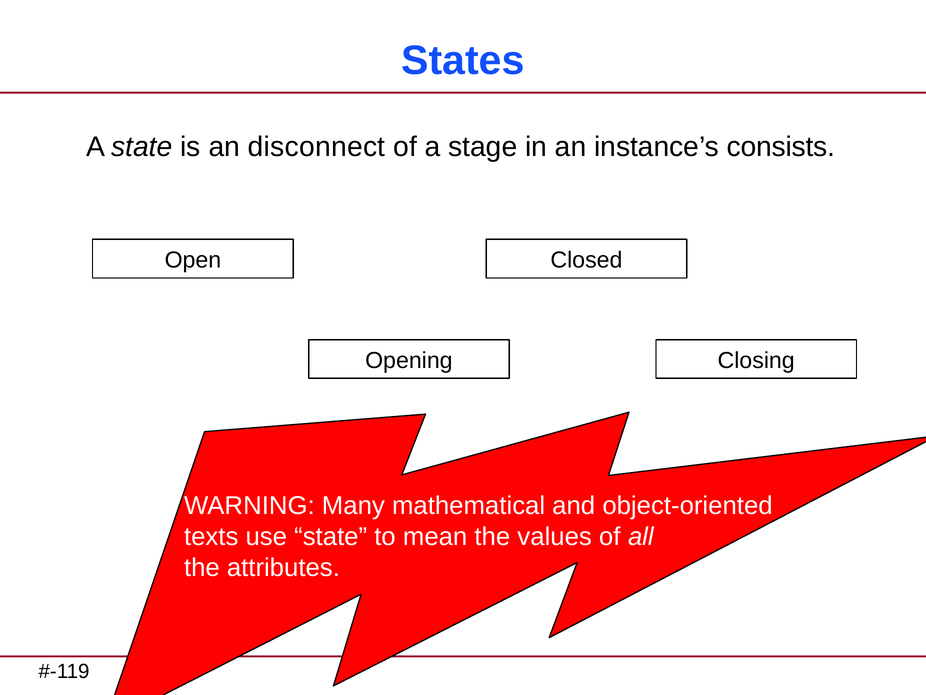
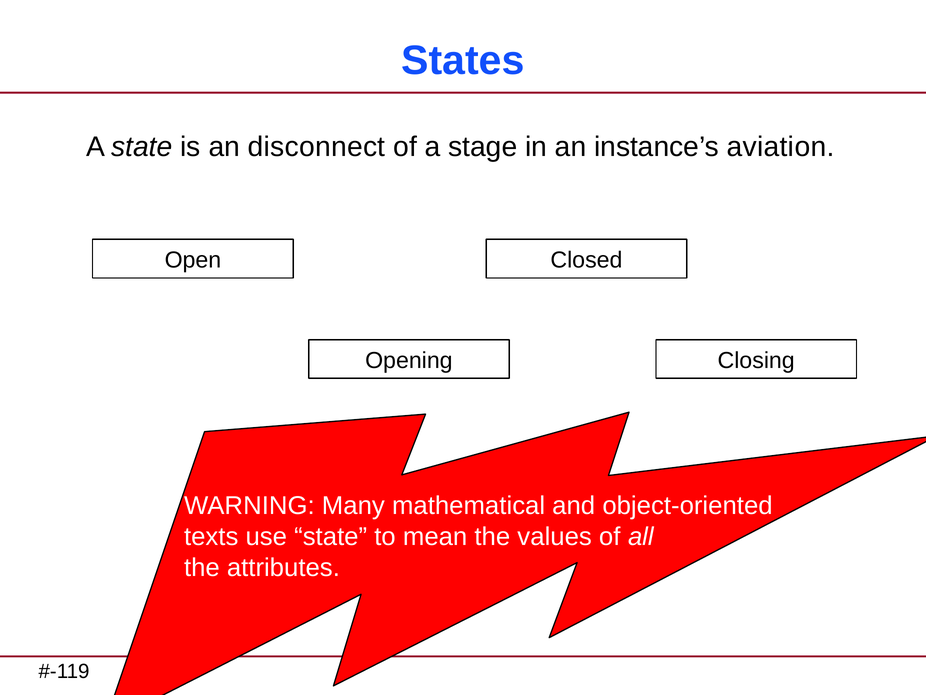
consists: consists -> aviation
